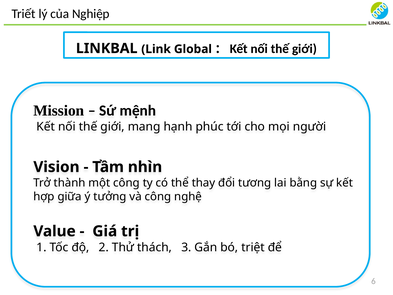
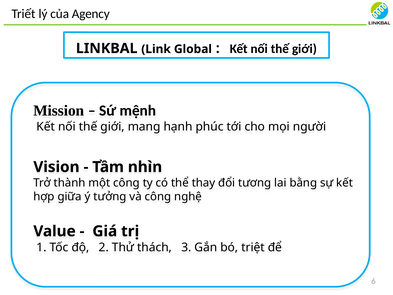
Nghiệp: Nghiệp -> Agency
